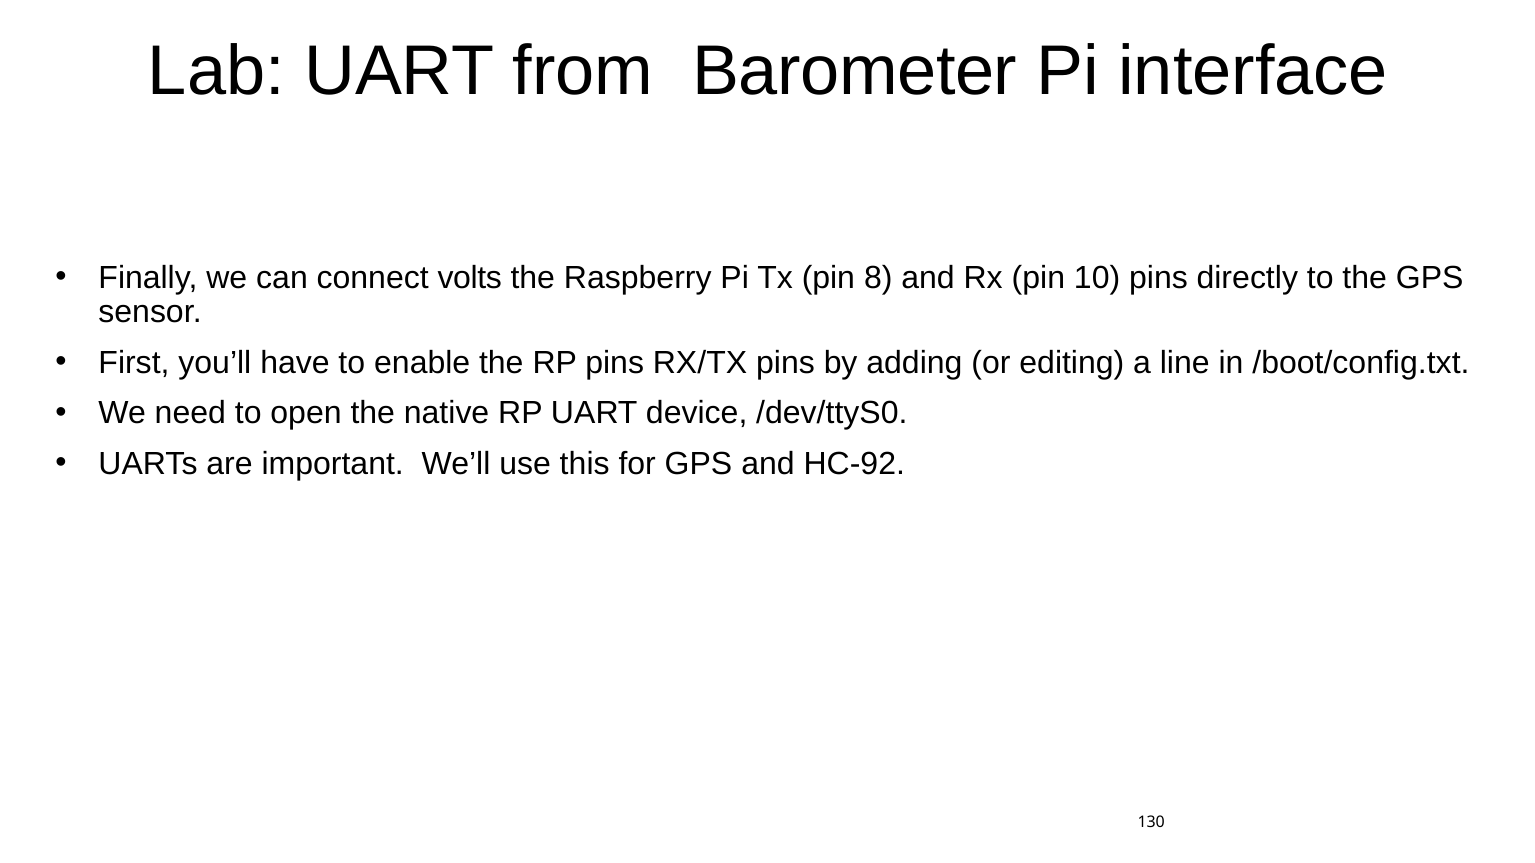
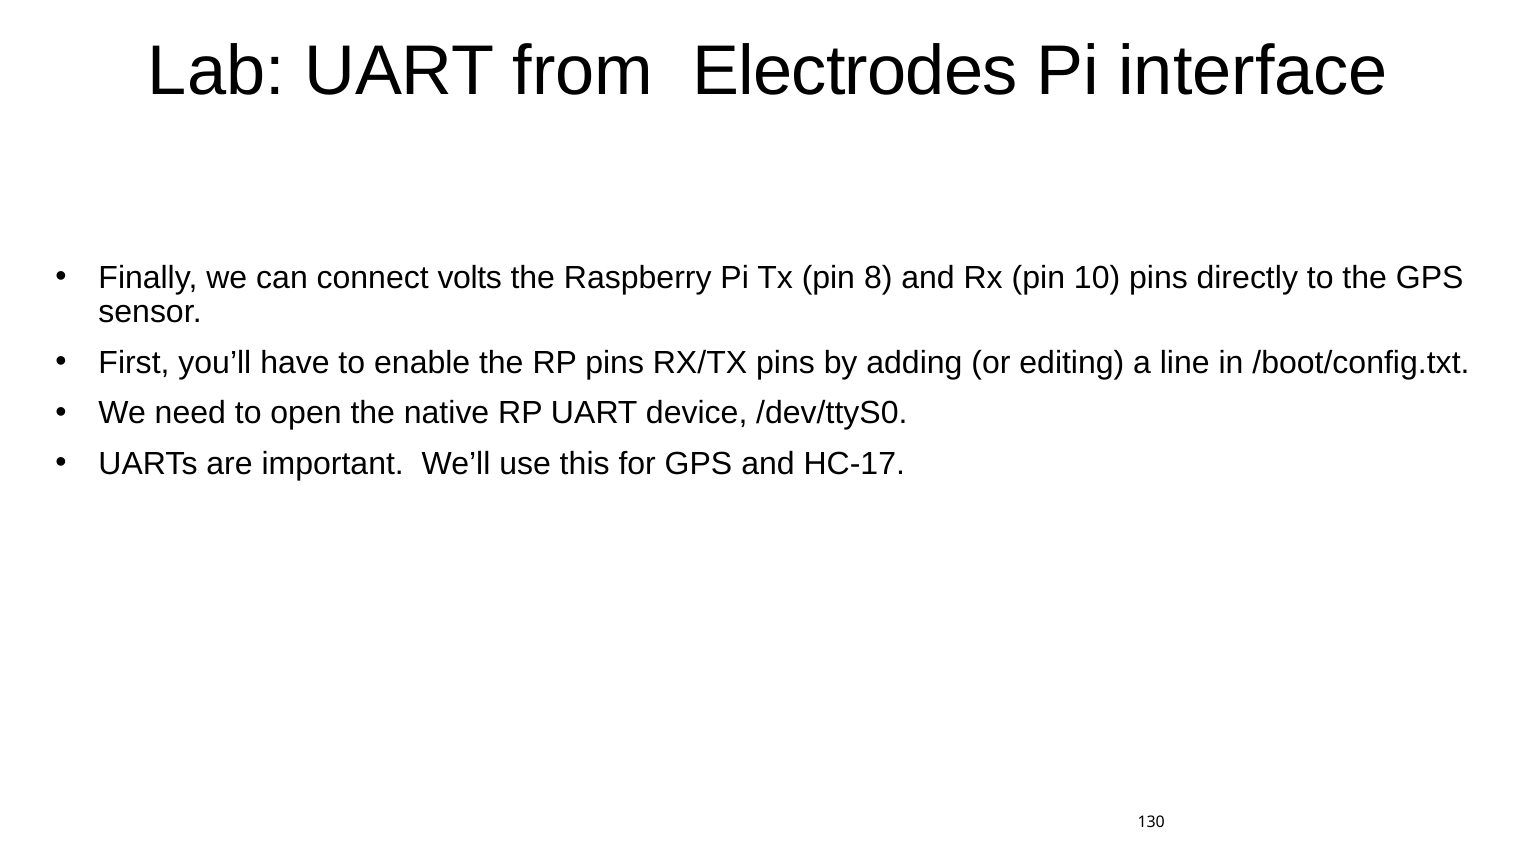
Barometer: Barometer -> Electrodes
HC-92: HC-92 -> HC-17
